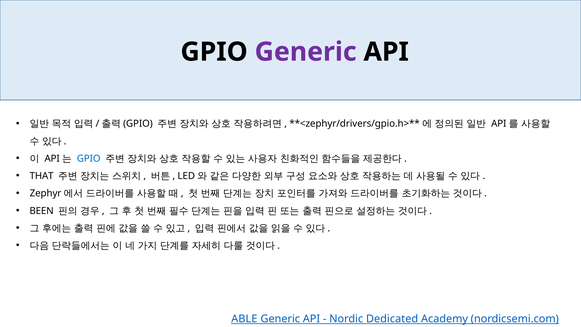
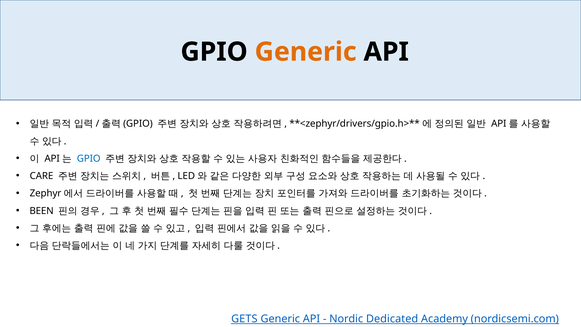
Generic at (306, 52) colour: purple -> orange
THAT: THAT -> CARE
ABLE: ABLE -> GETS
